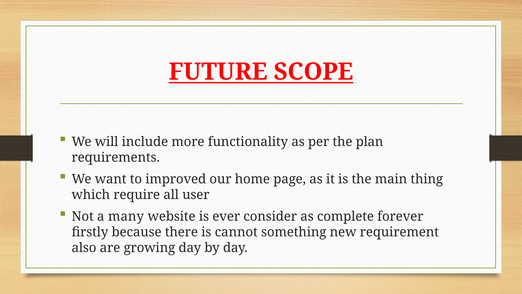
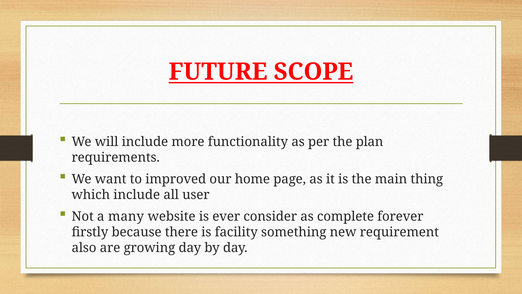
which require: require -> include
cannot: cannot -> facility
